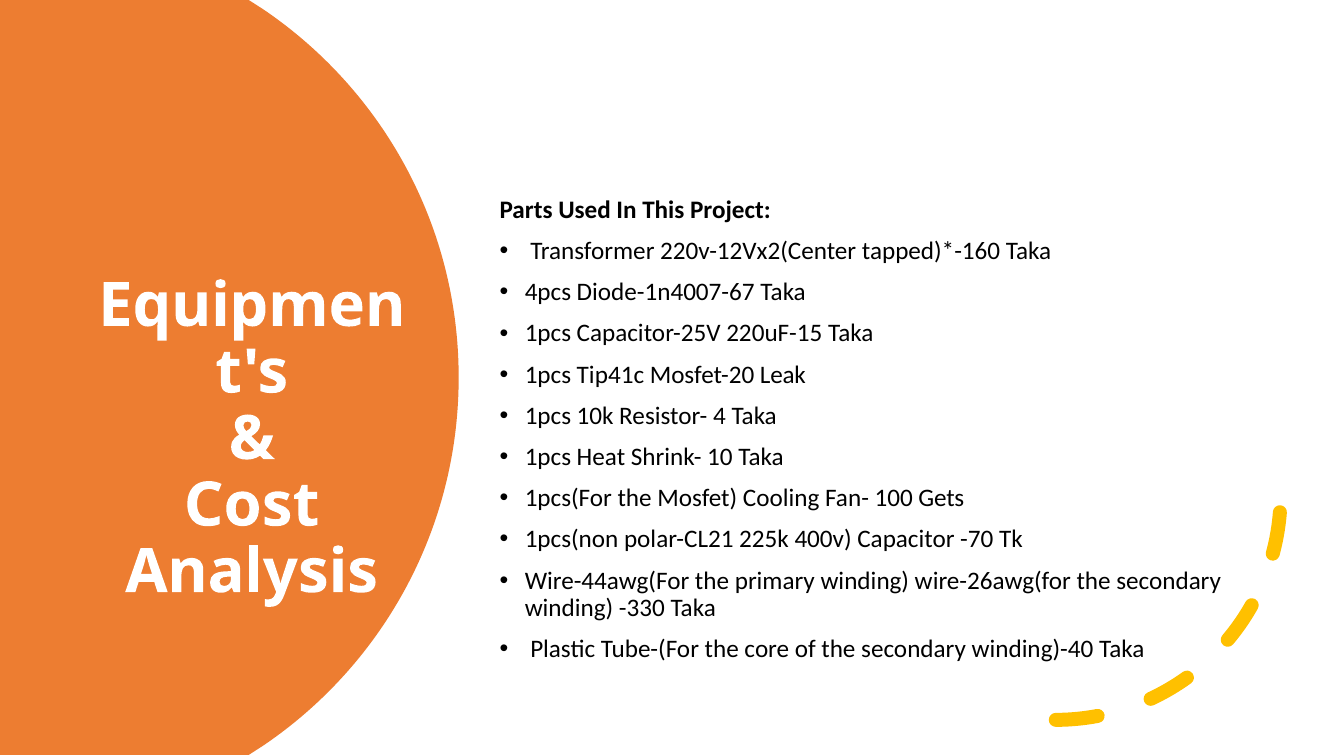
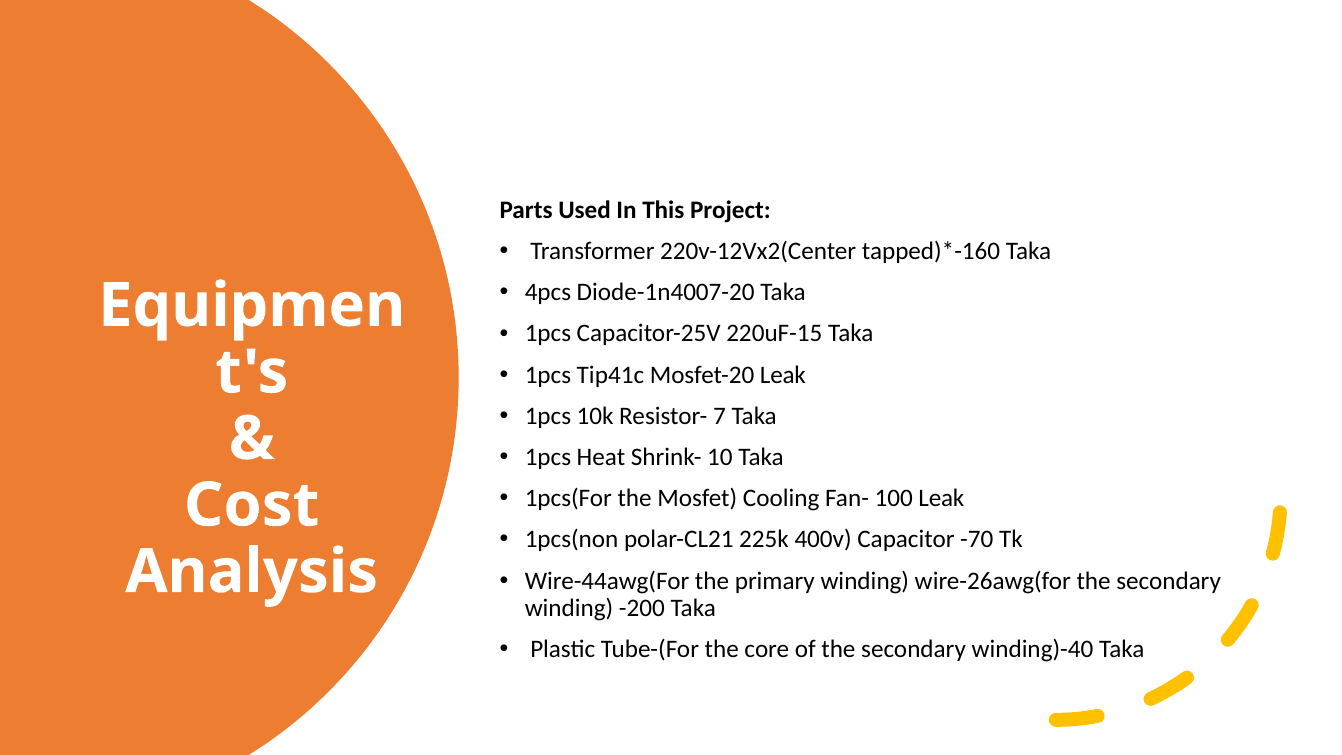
Diode-1n4007-67: Diode-1n4007-67 -> Diode-1n4007-20
4: 4 -> 7
100 Gets: Gets -> Leak
-330: -330 -> -200
